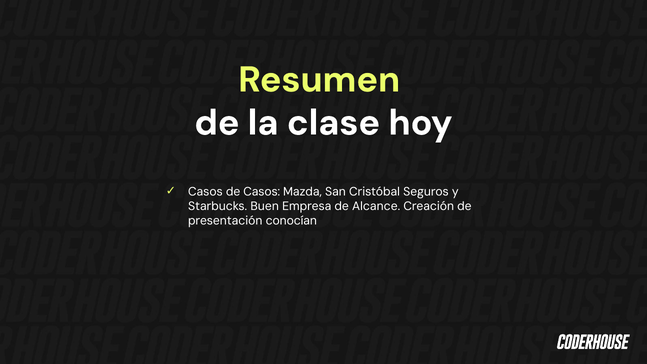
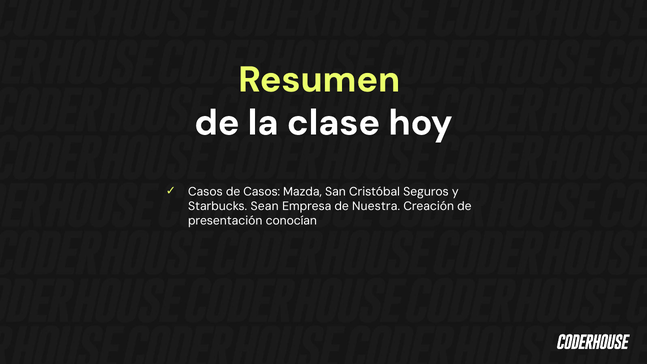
Buen: Buen -> Sean
Alcance: Alcance -> Nuestra
